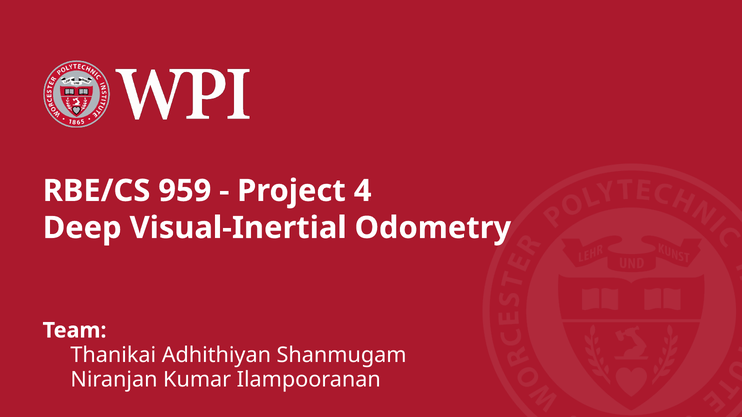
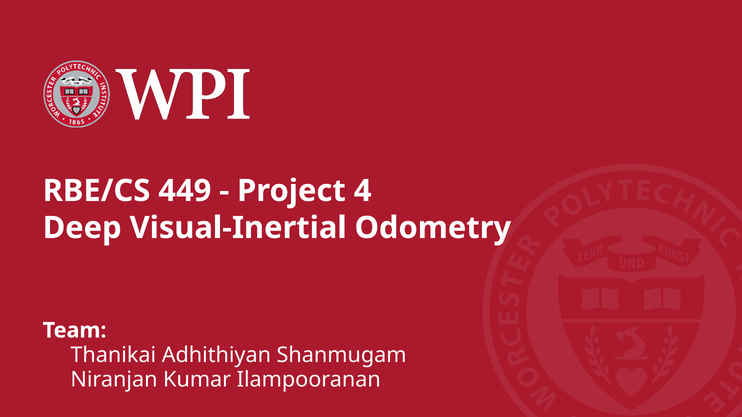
959: 959 -> 449
